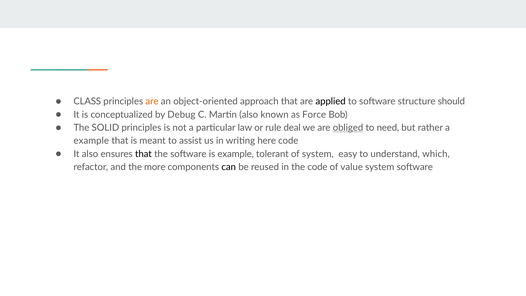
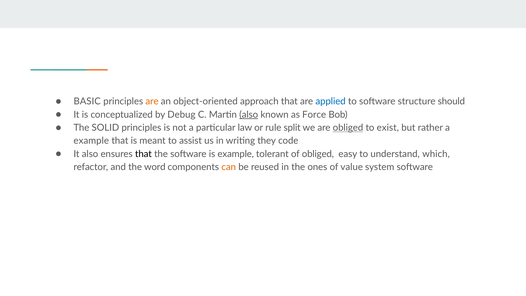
CLASS: CLASS -> BASIC
applied colour: black -> blue
also at (249, 115) underline: none -> present
deal: deal -> split
need: need -> exist
here: here -> they
of system: system -> obliged
more: more -> word
can colour: black -> orange
the code: code -> ones
